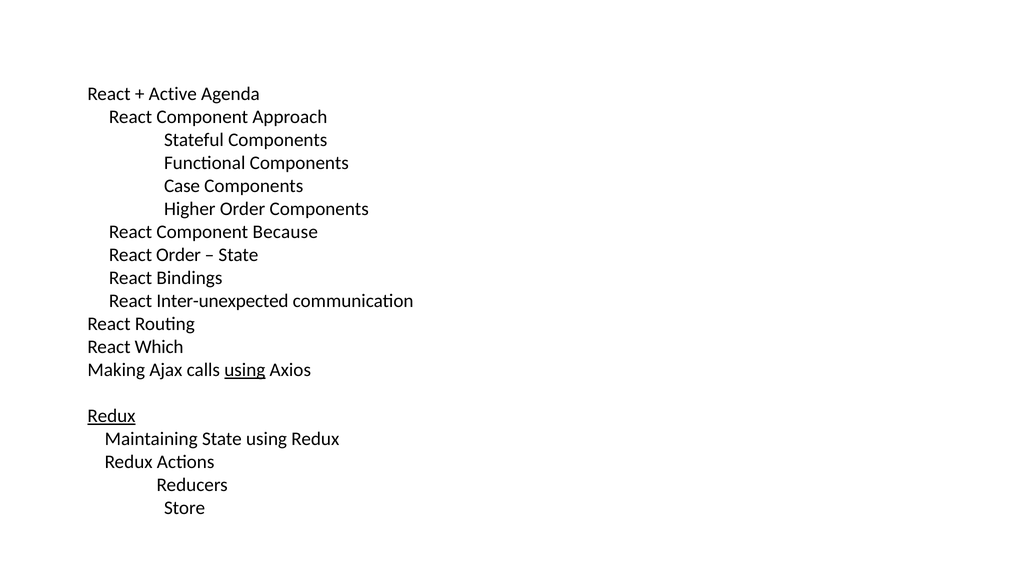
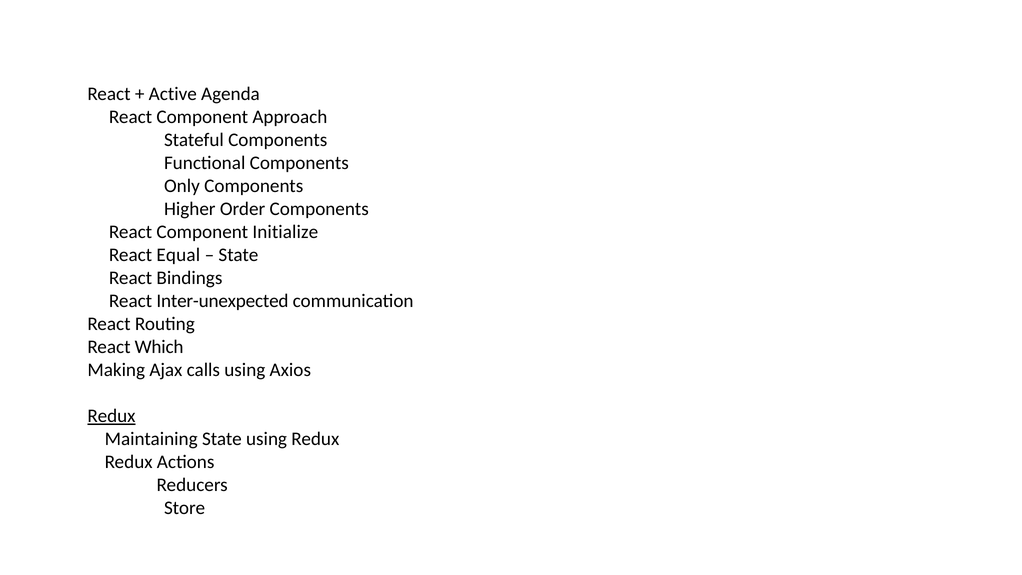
Case: Case -> Only
Because: Because -> Initialize
React Order: Order -> Equal
using at (245, 370) underline: present -> none
